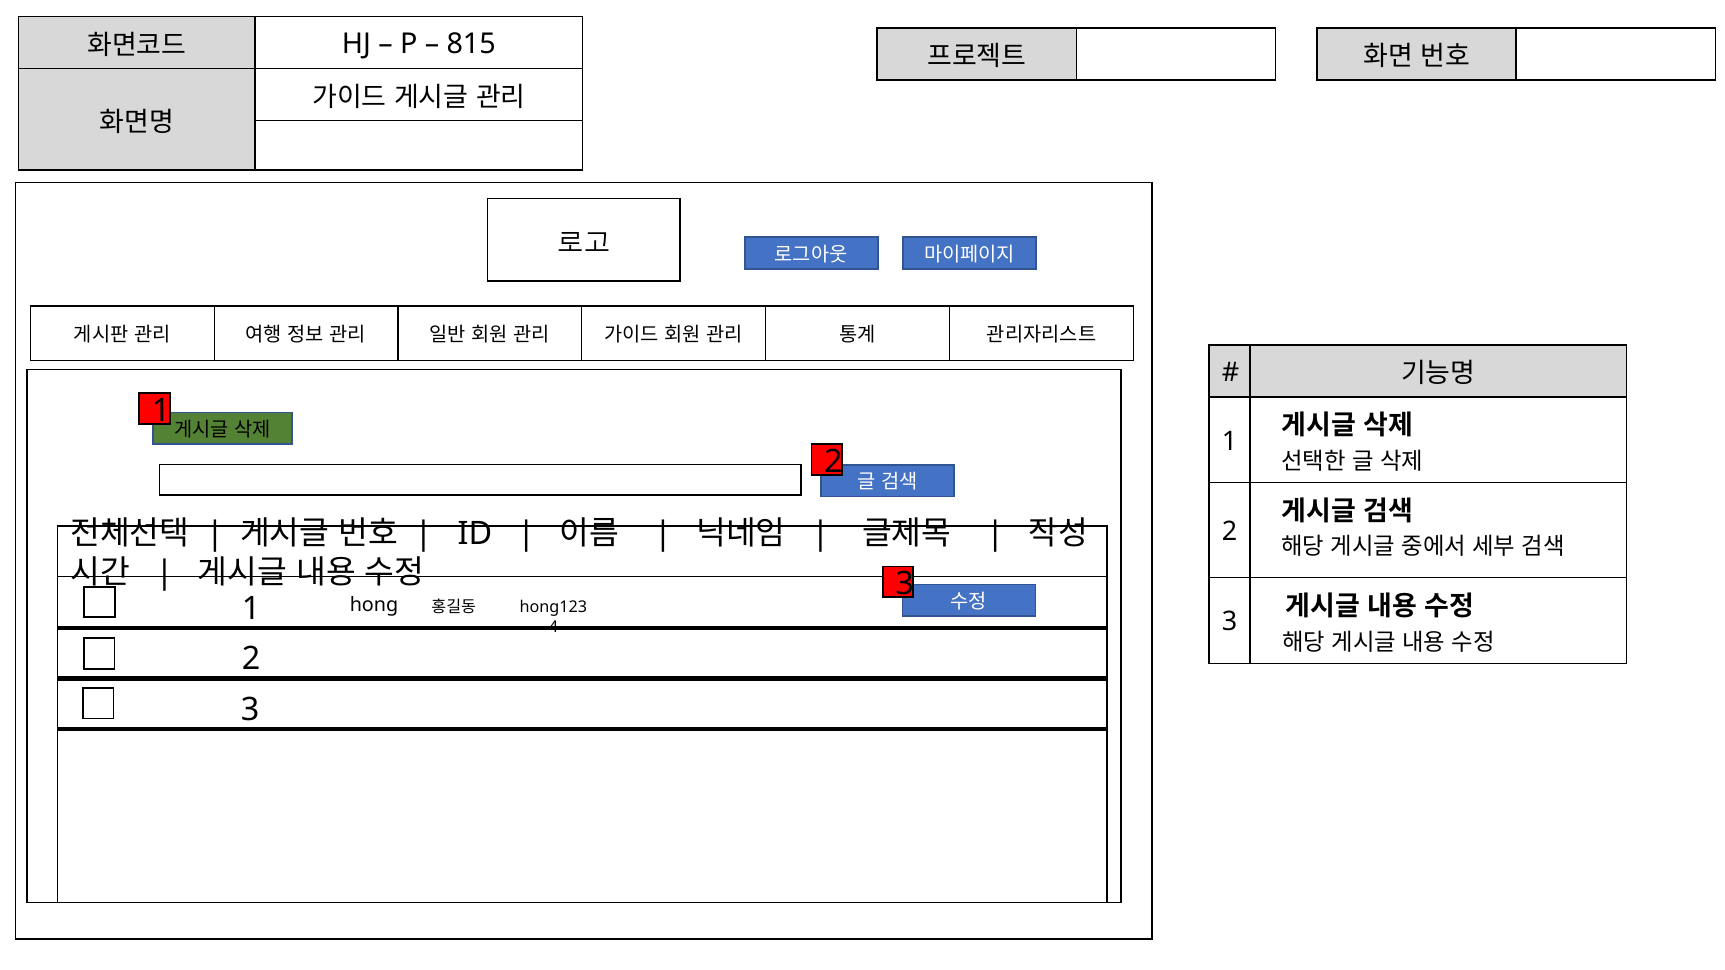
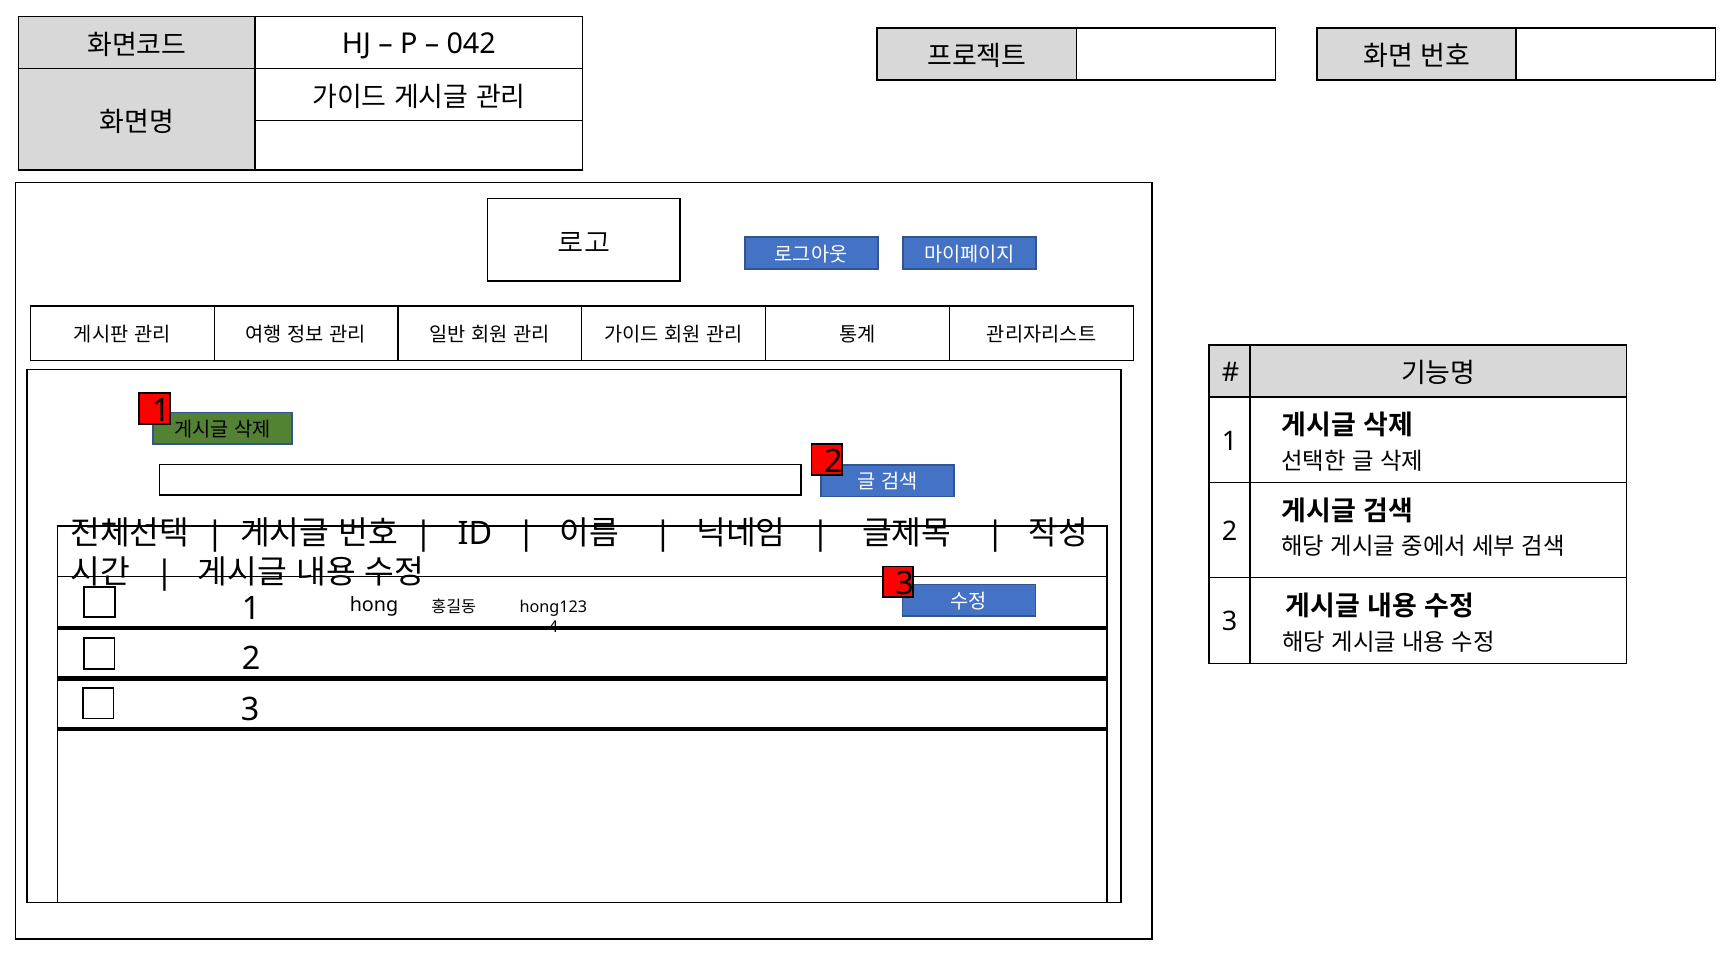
815: 815 -> 042
